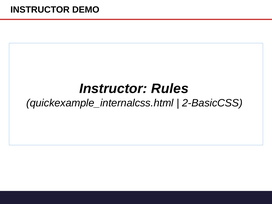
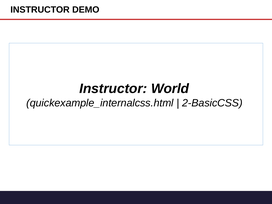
Rules: Rules -> World
